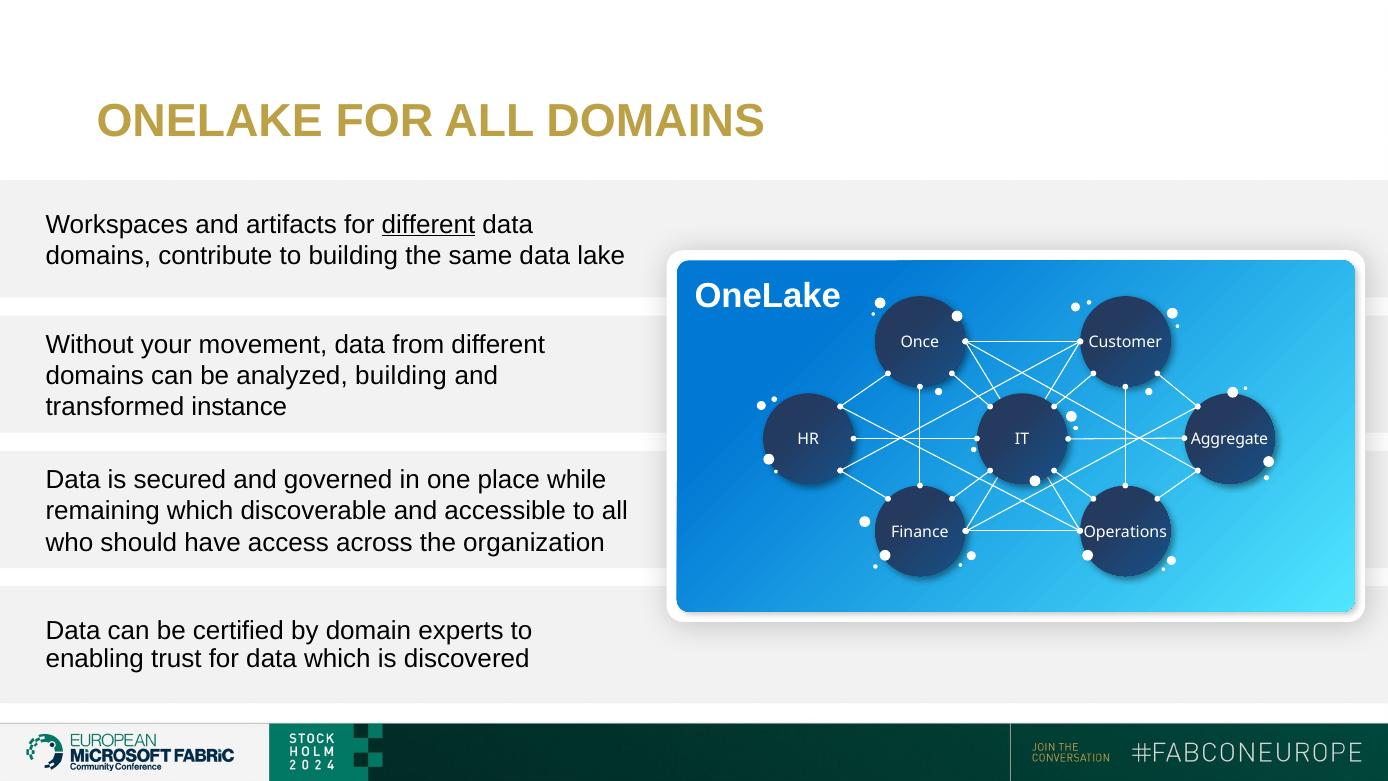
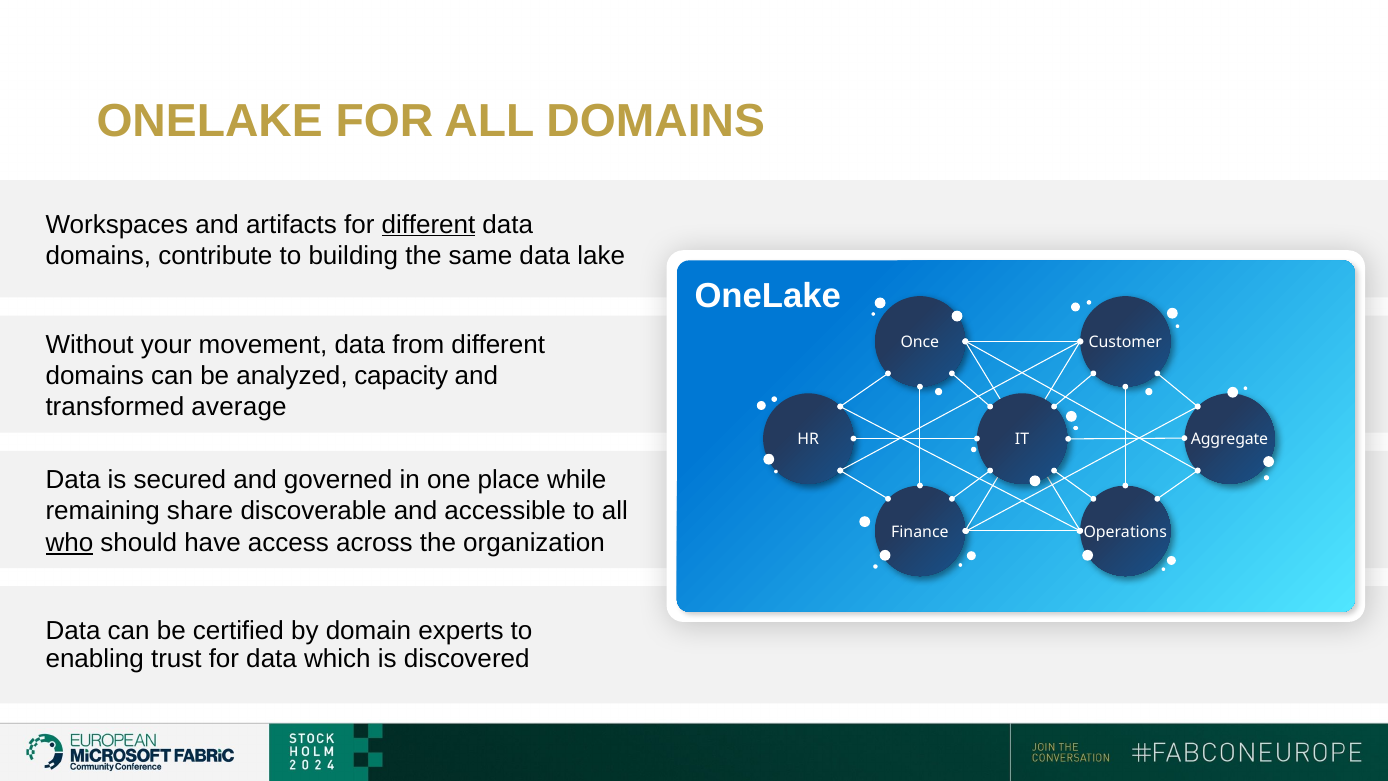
analyzed building: building -> capacity
instance: instance -> average
remaining which: which -> share
who underline: none -> present
